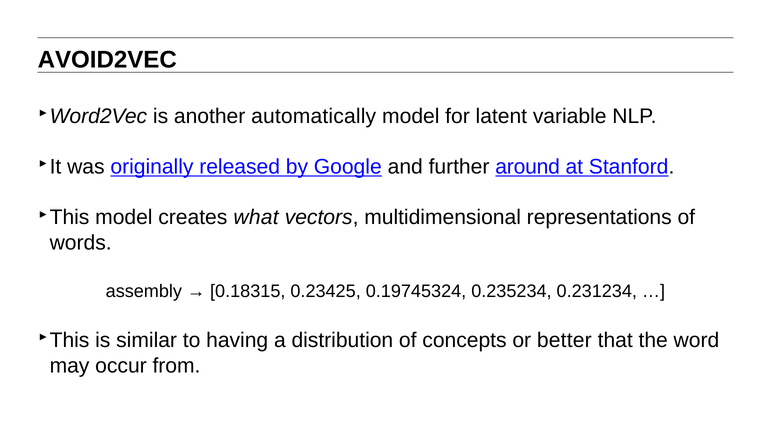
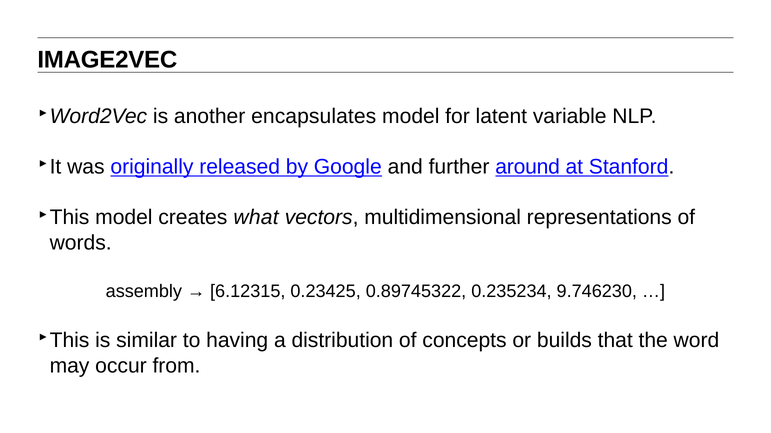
AVOID2VEC: AVOID2VEC -> IMAGE2VEC
automatically: automatically -> encapsulates
0.18315: 0.18315 -> 6.12315
0.19745324: 0.19745324 -> 0.89745322
0.231234: 0.231234 -> 9.746230
better: better -> builds
